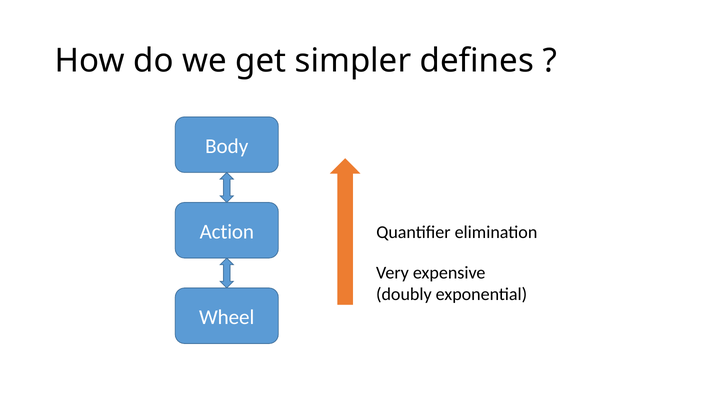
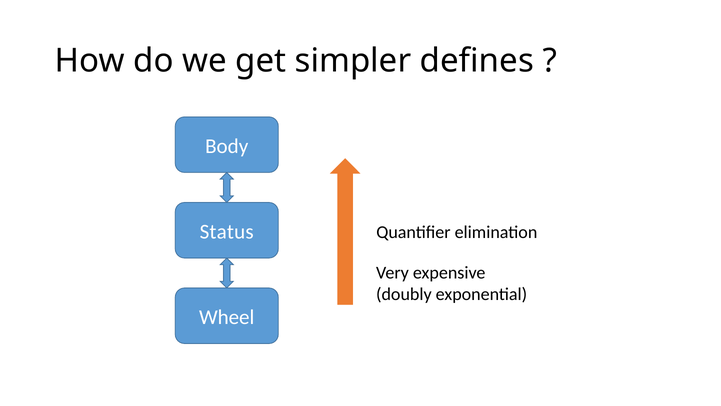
Action: Action -> Status
